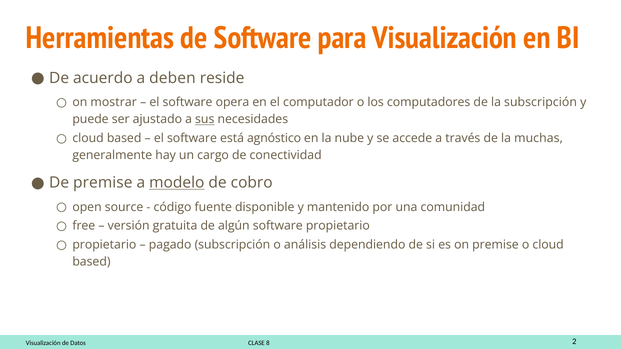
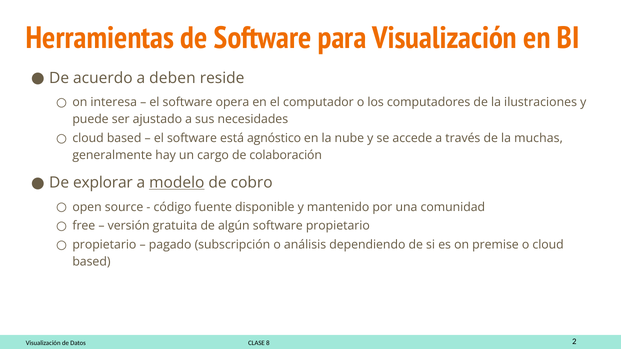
mostrar: mostrar -> interesa
la subscripción: subscripción -> ilustraciones
sus underline: present -> none
conectividad: conectividad -> colaboración
De premise: premise -> explorar
